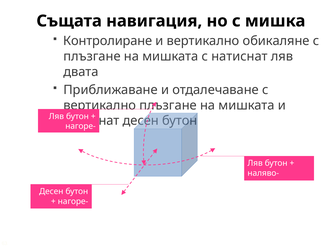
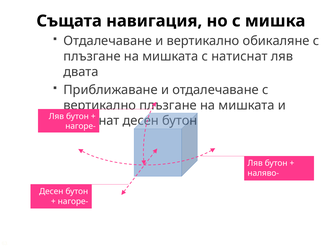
Контролиране at (108, 41): Контролиране -> Отдалечаване
